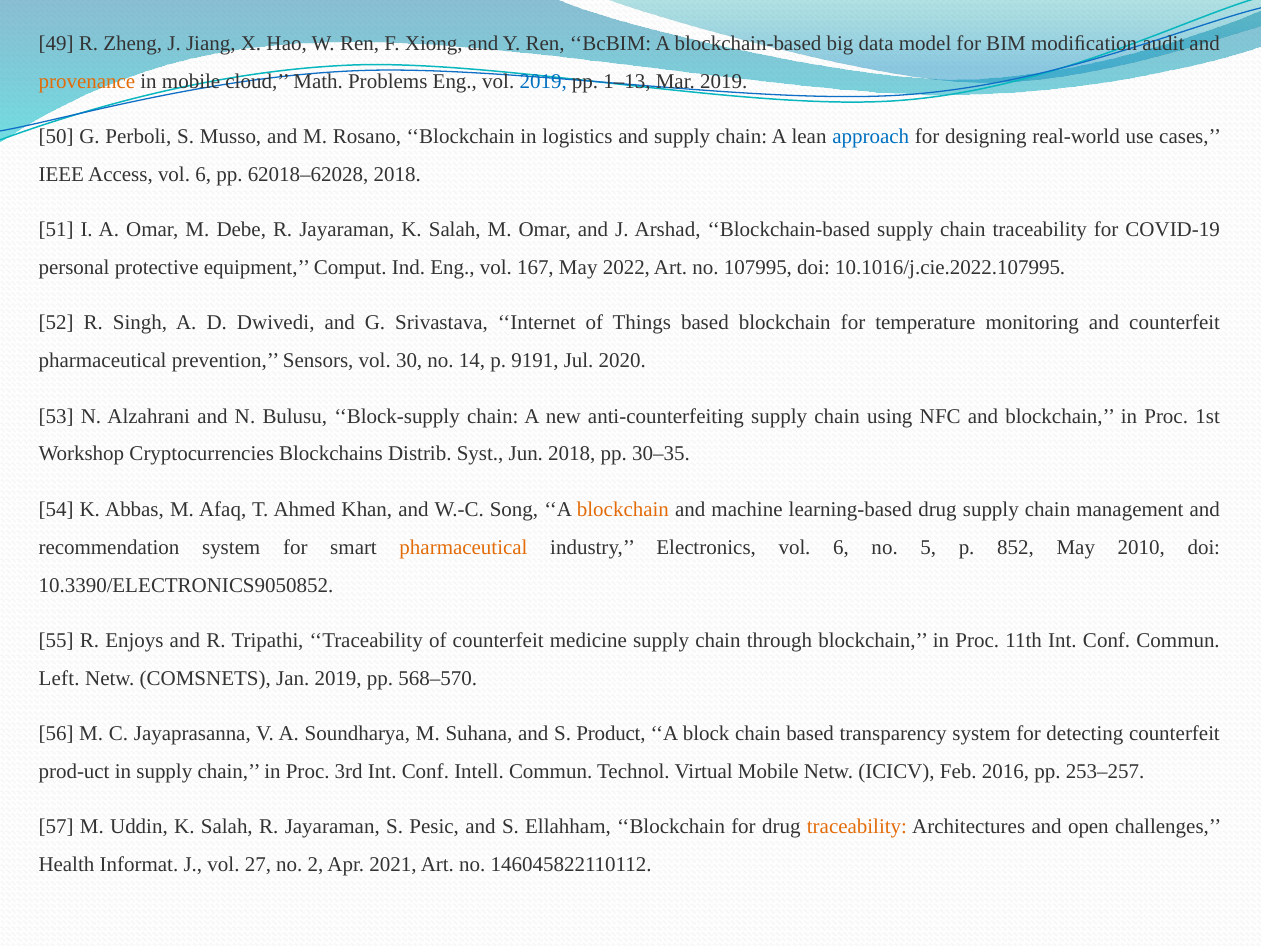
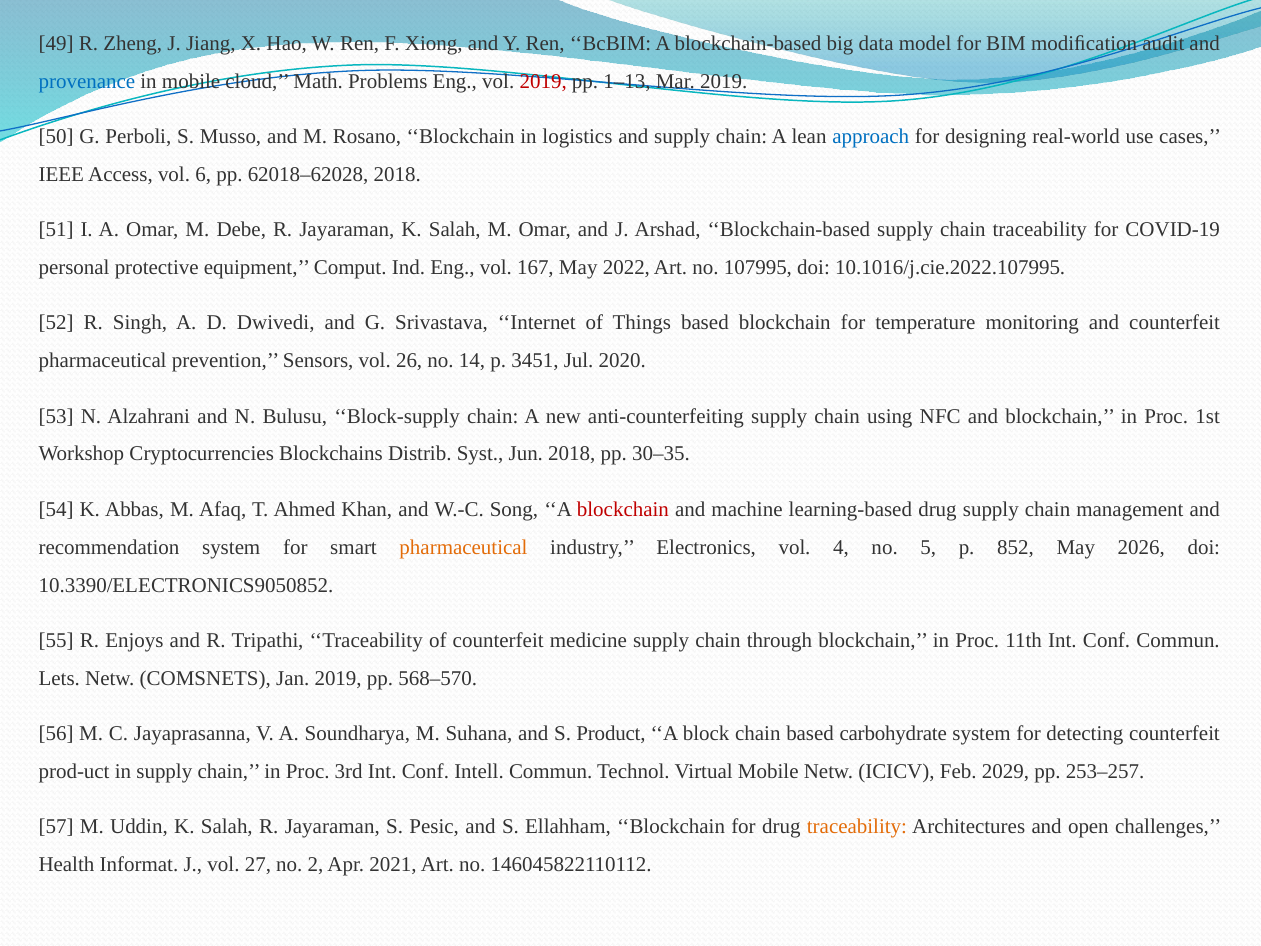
provenance colour: orange -> blue
2019 at (543, 81) colour: blue -> red
30: 30 -> 26
9191: 9191 -> 3451
blockchain at (623, 509) colour: orange -> red
Electronics vol 6: 6 -> 4
2010: 2010 -> 2026
Left: Left -> Lets
transparency: transparency -> carbohydrate
2016: 2016 -> 2029
